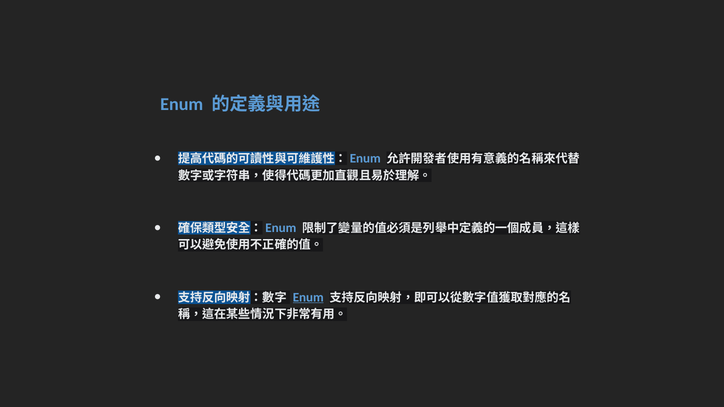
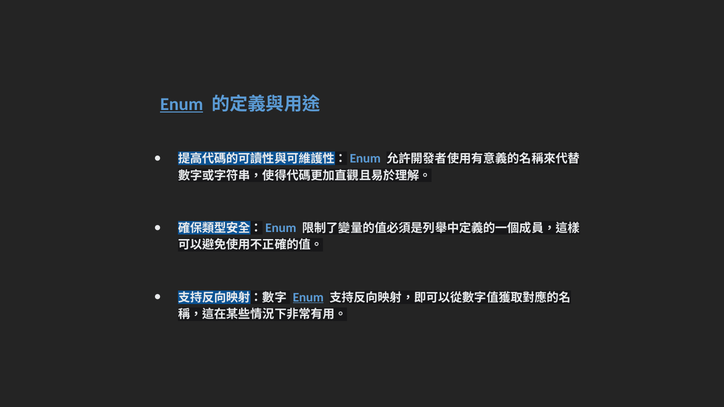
Enum at (182, 104) underline: none -> present
